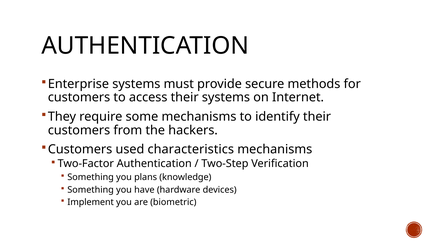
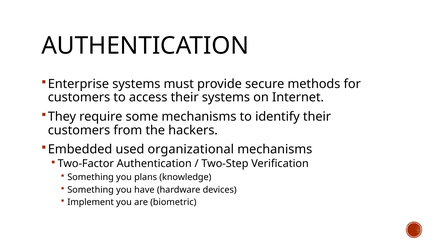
Customers at (80, 149): Customers -> Embedded
characteristics: characteristics -> organizational
